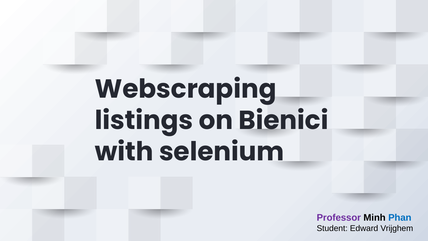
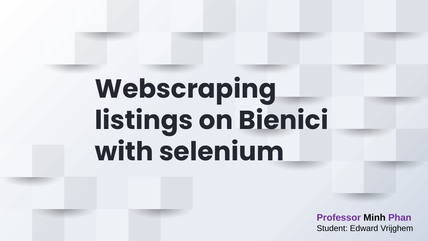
Phan colour: blue -> purple
